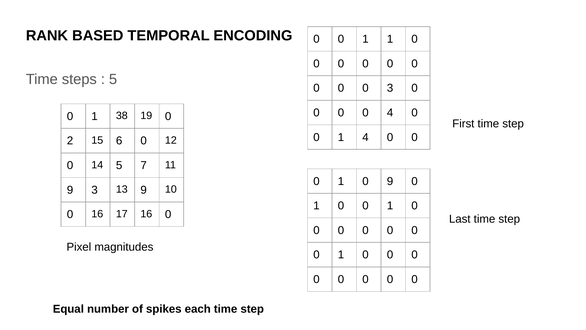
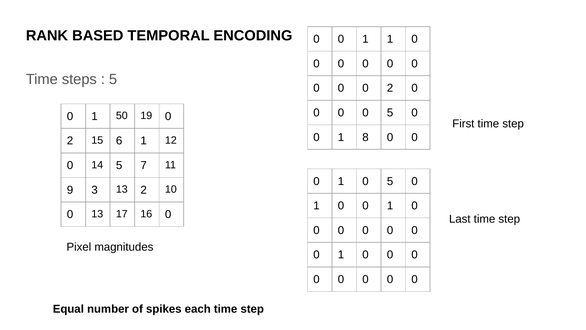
0 0 3: 3 -> 2
0 0 4: 4 -> 5
38: 38 -> 50
1 4: 4 -> 8
6 0: 0 -> 1
1 0 9: 9 -> 5
13 9: 9 -> 2
0 16: 16 -> 13
